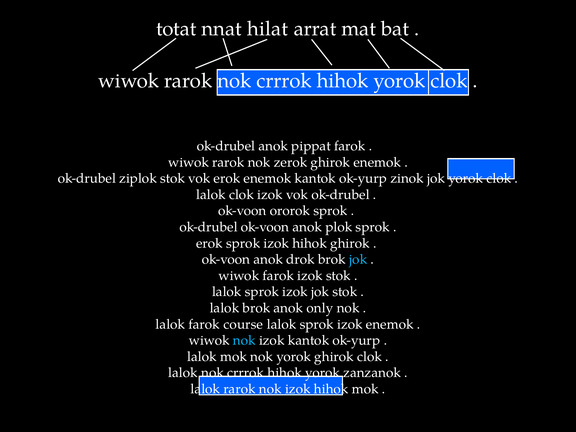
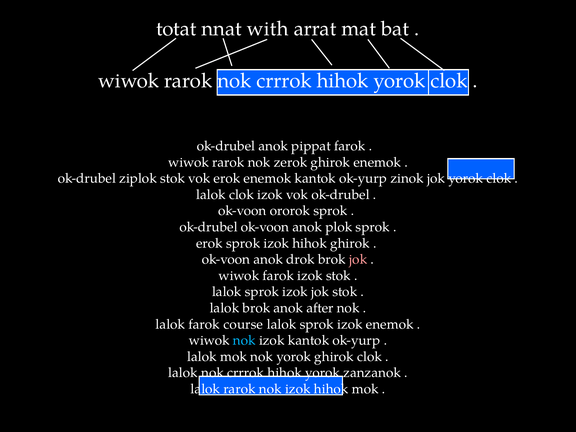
hilat: hilat -> with
jok at (358, 259) colour: light blue -> pink
only: only -> after
